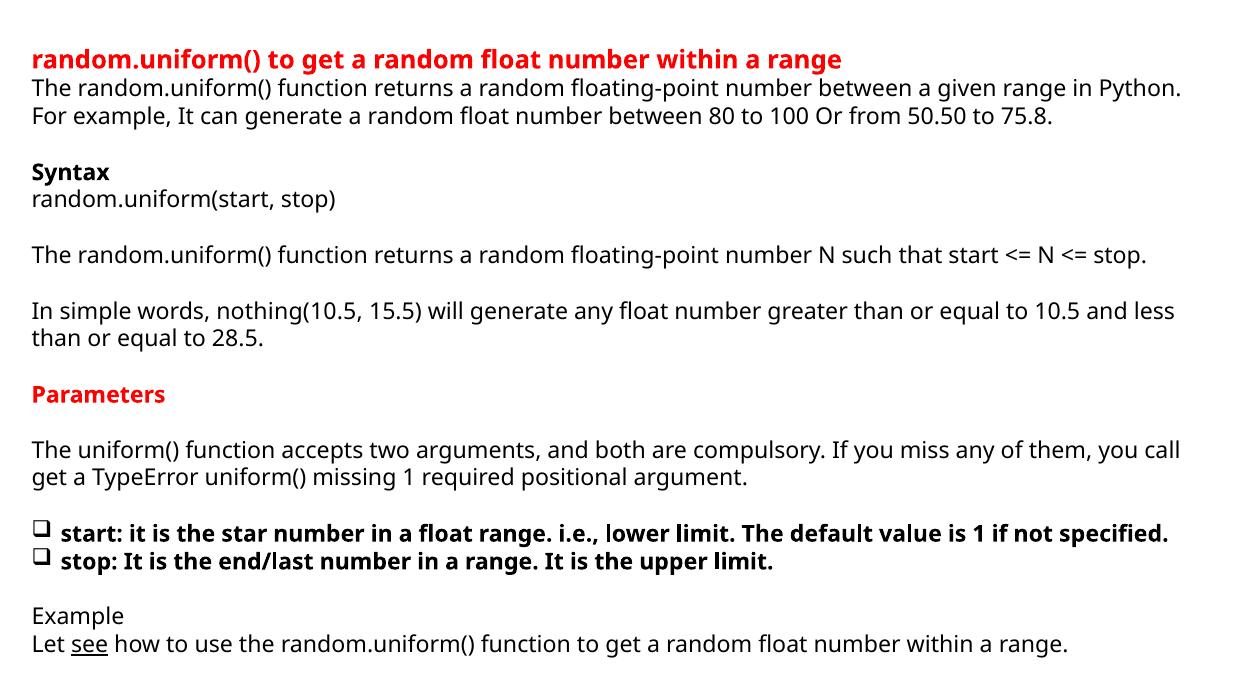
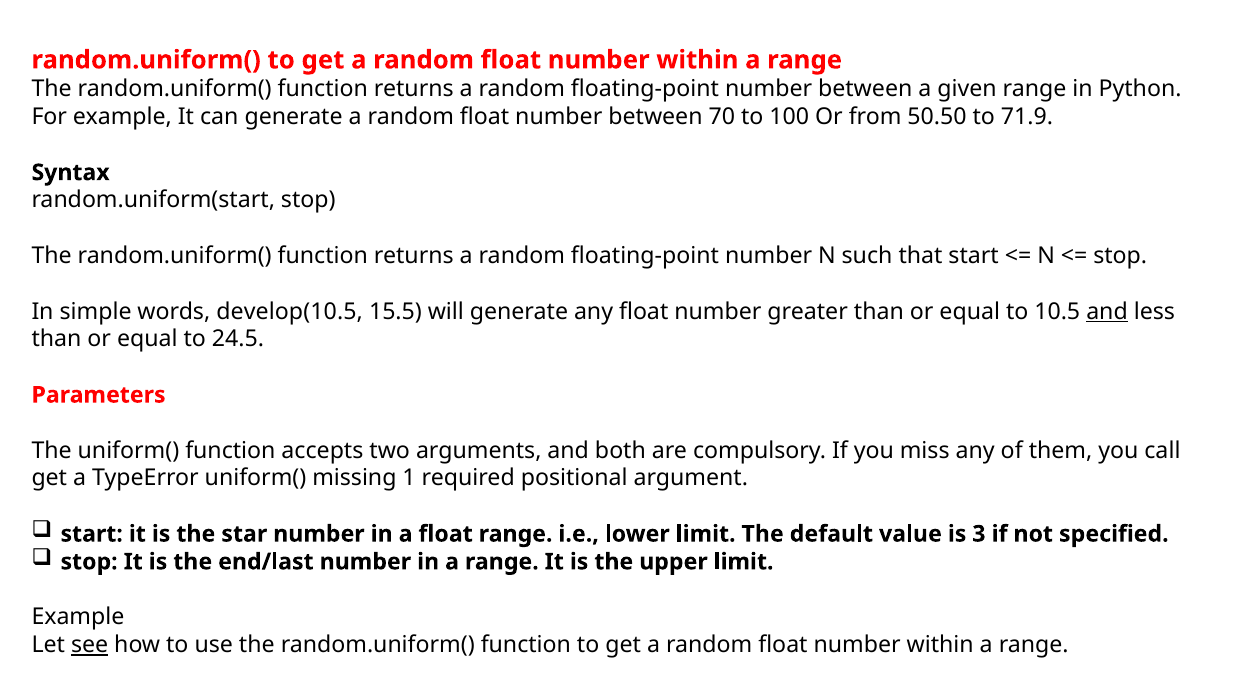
80: 80 -> 70
75.8: 75.8 -> 71.9
nothing(10.5: nothing(10.5 -> develop(10.5
and at (1107, 311) underline: none -> present
28.5: 28.5 -> 24.5
is 1: 1 -> 3
